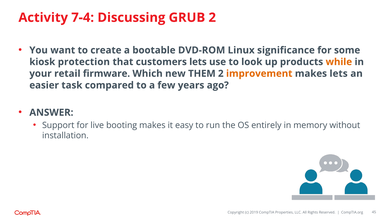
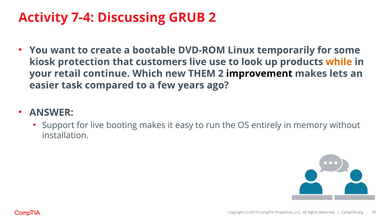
significance: significance -> temporarily
customers lets: lets -> live
firmware: firmware -> continue
improvement colour: orange -> black
